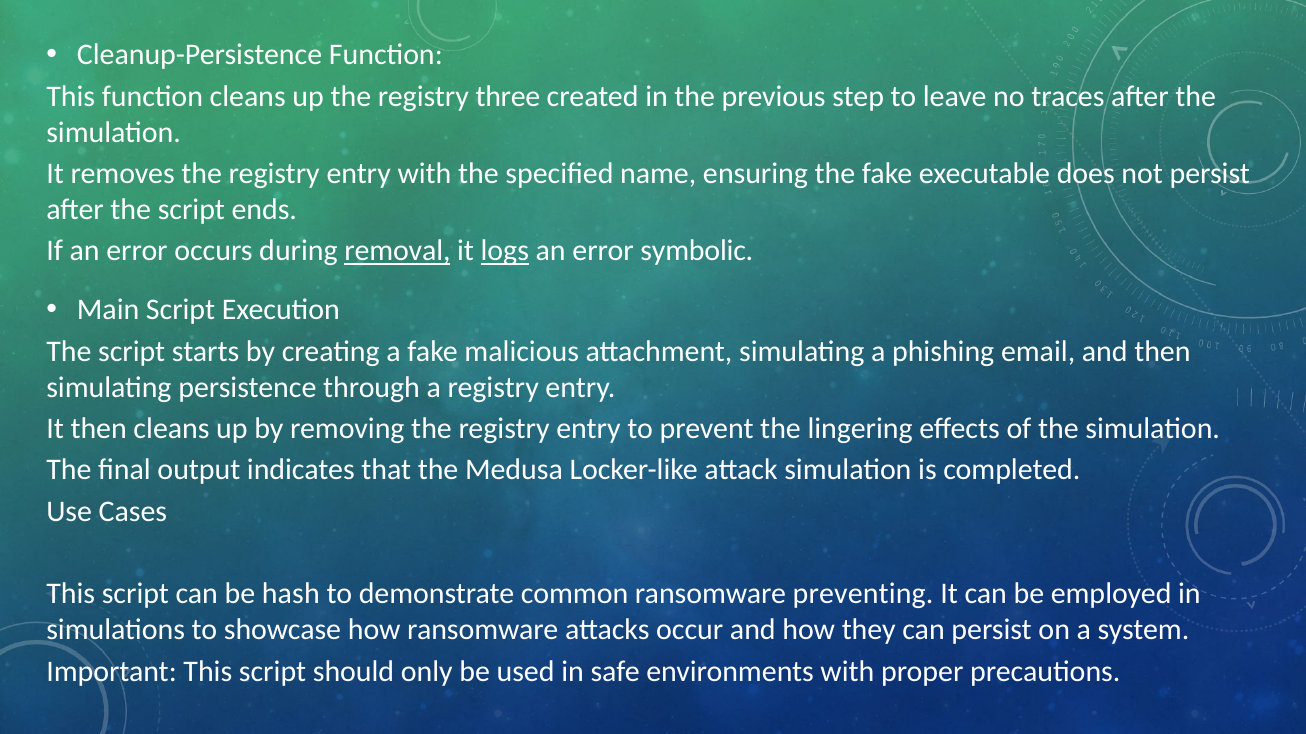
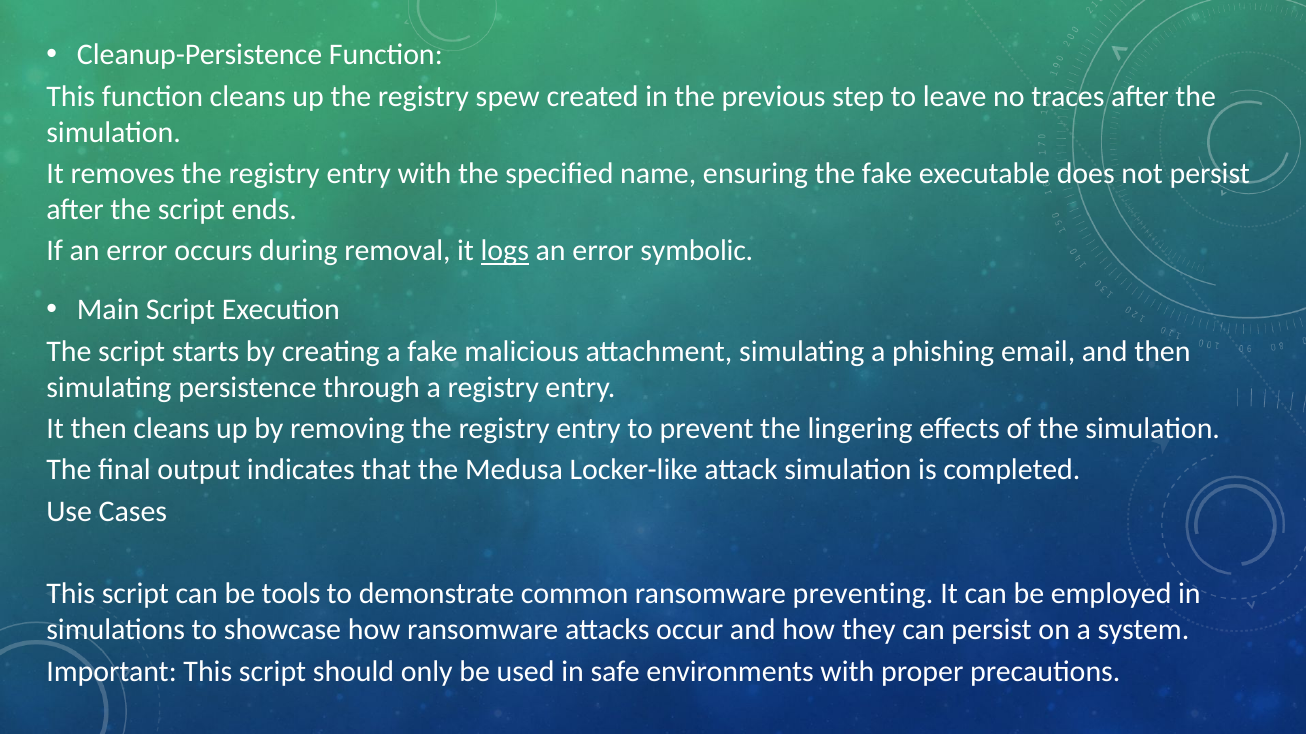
three: three -> spew
removal underline: present -> none
hash: hash -> tools
